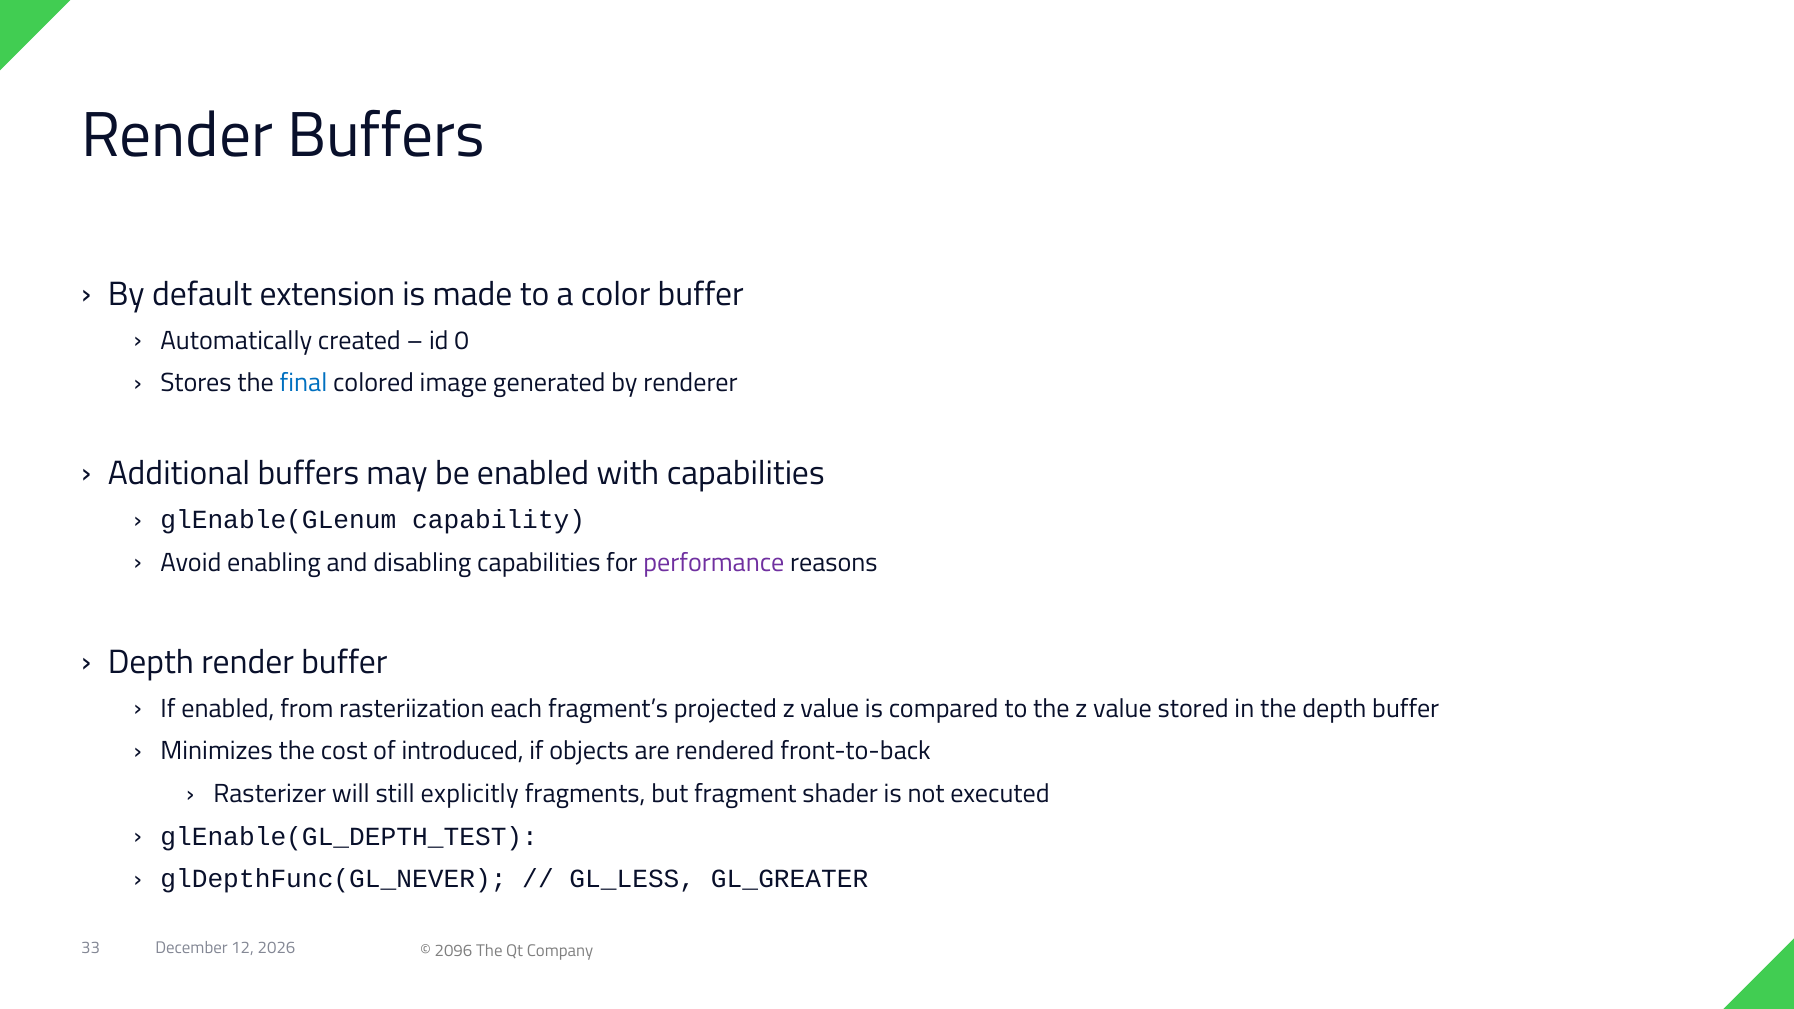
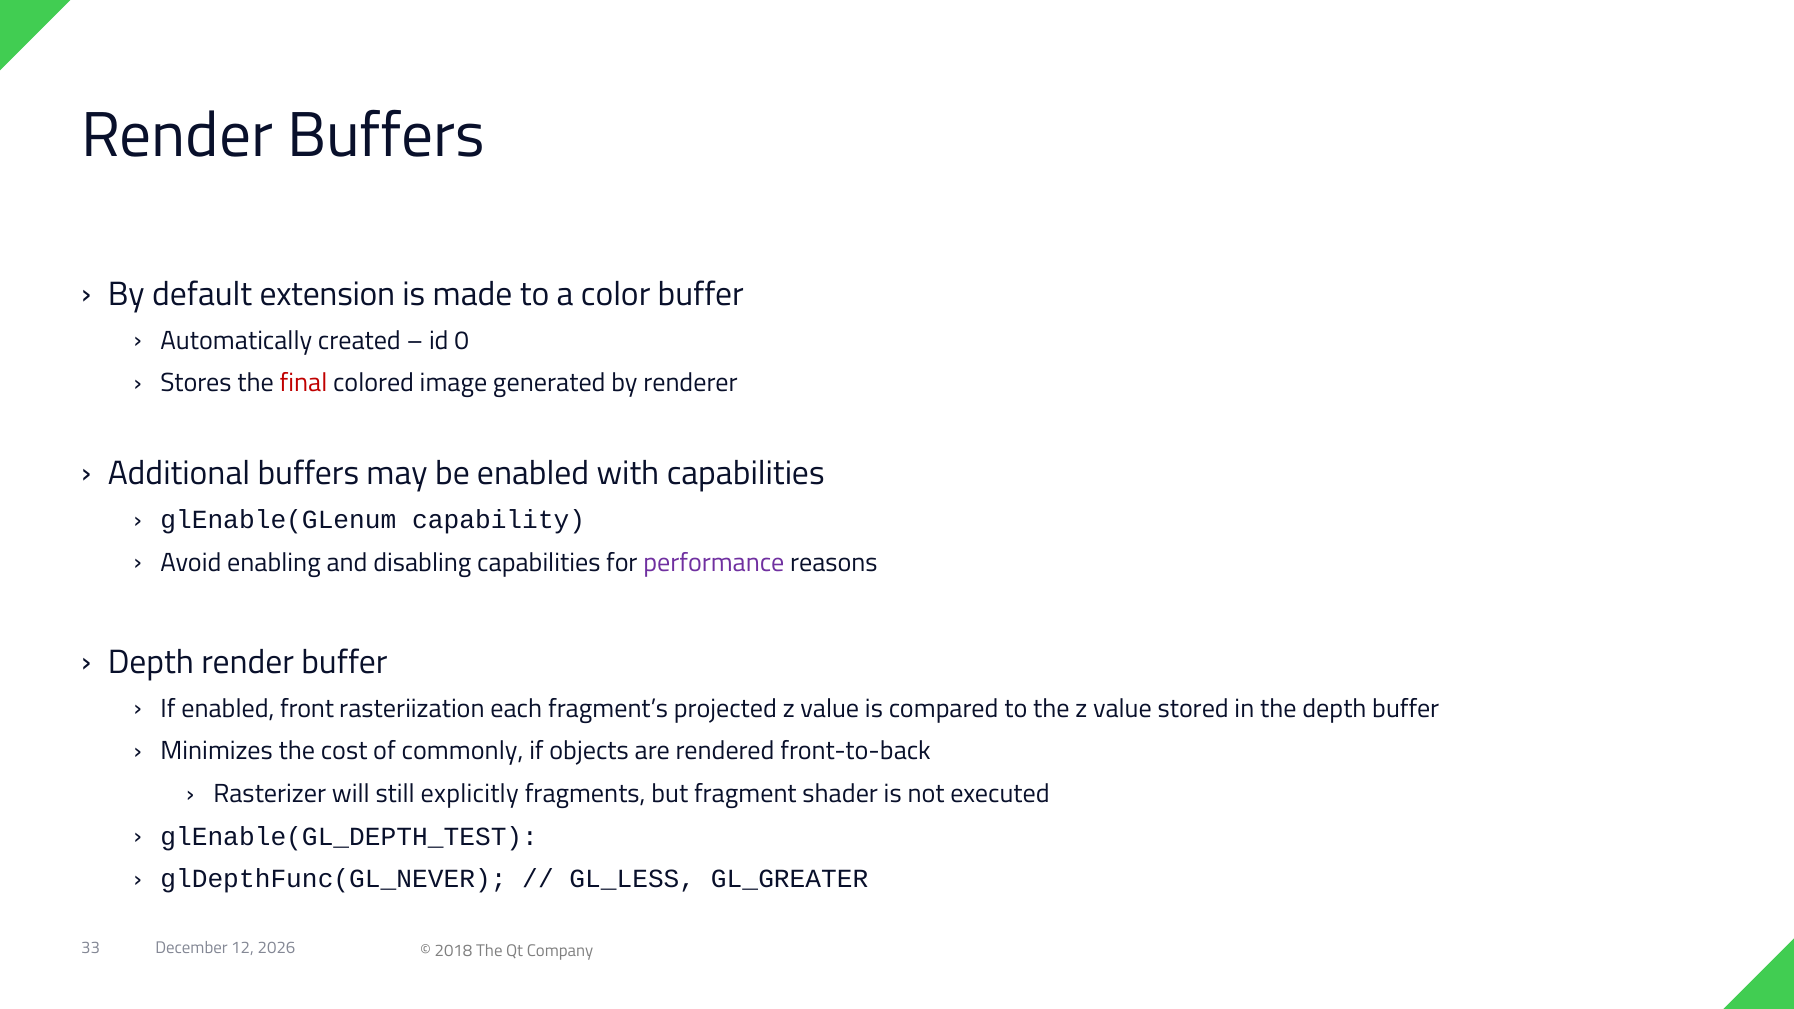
final colour: blue -> red
from: from -> front
introduced: introduced -> commonly
2096: 2096 -> 2018
